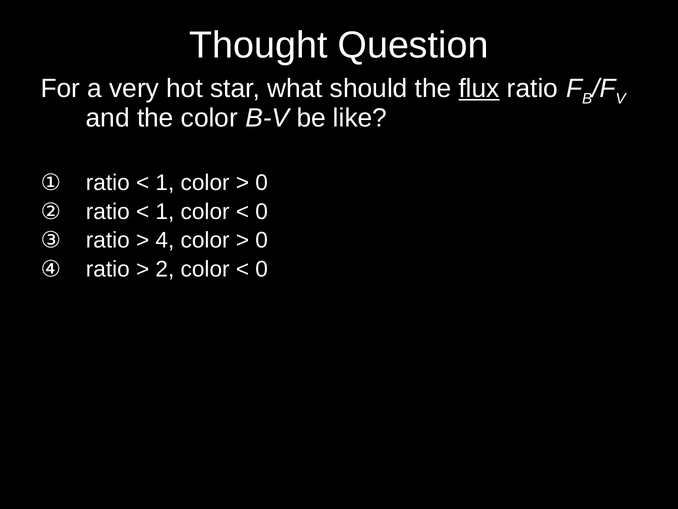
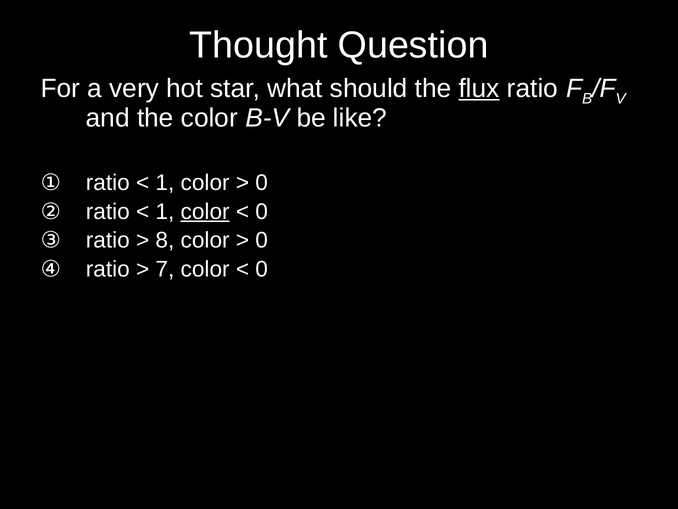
color at (205, 211) underline: none -> present
4: 4 -> 8
2: 2 -> 7
